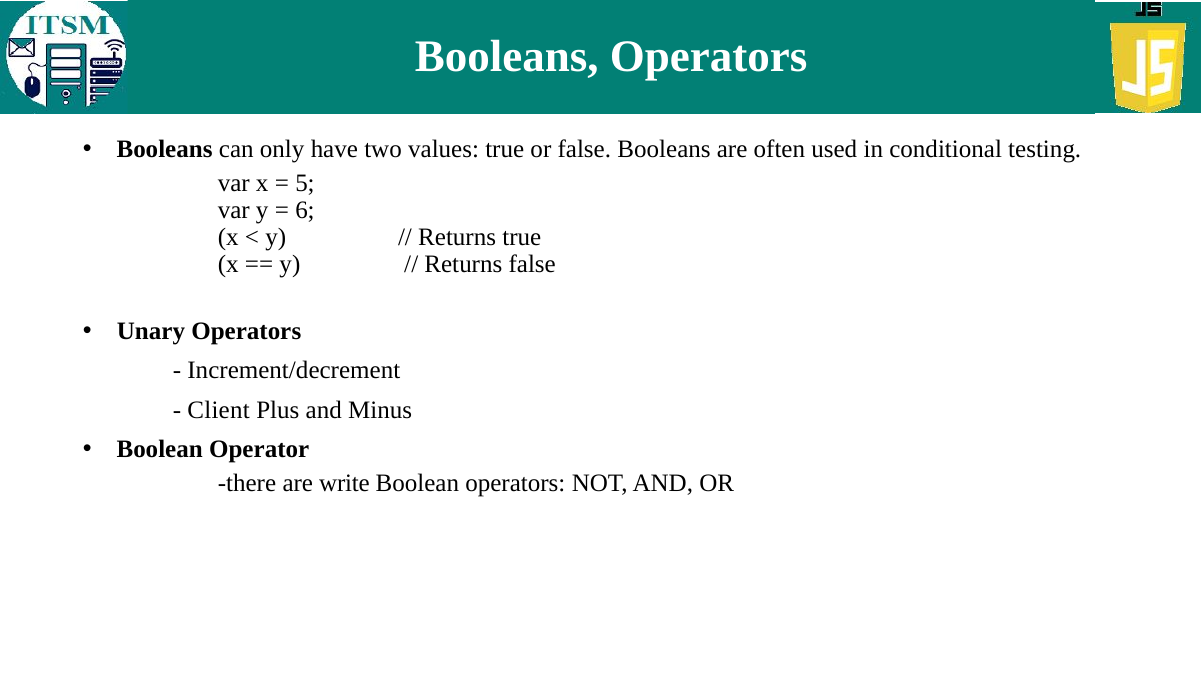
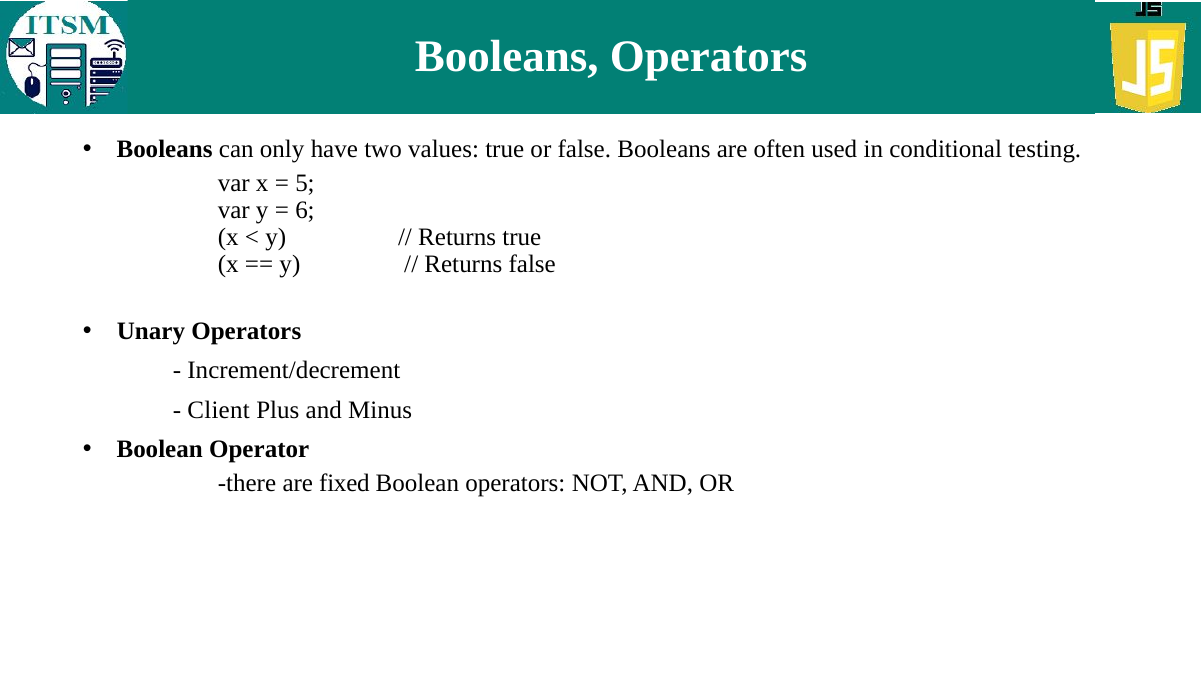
write: write -> fixed
